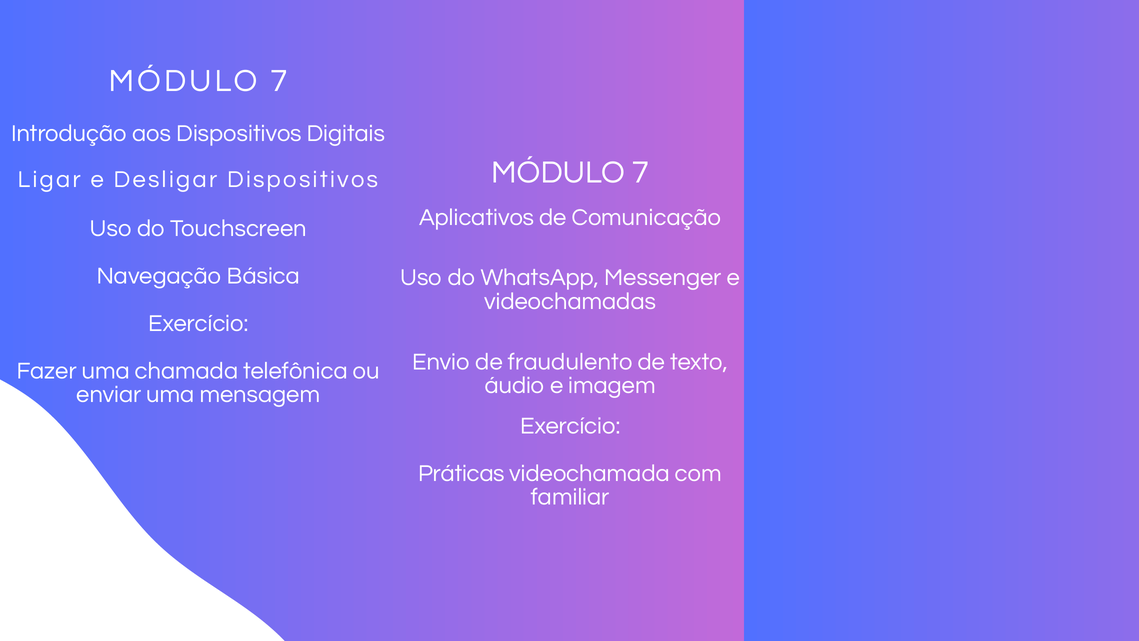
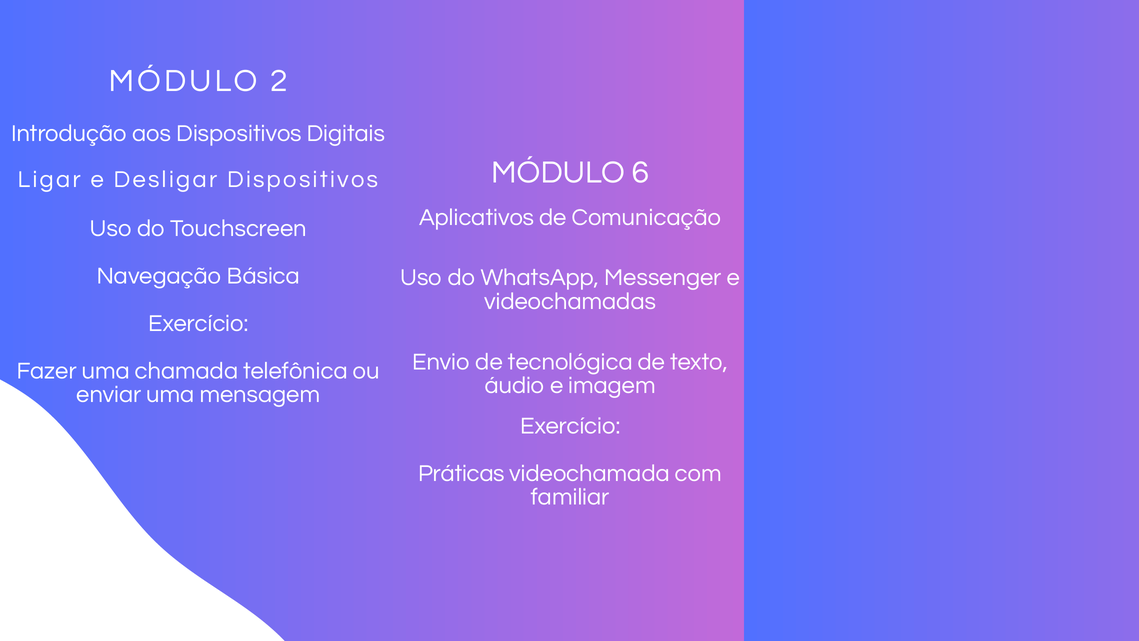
7 at (279, 81): 7 -> 2
7 at (640, 172): 7 -> 6
fraudulento: fraudulento -> tecnológica
